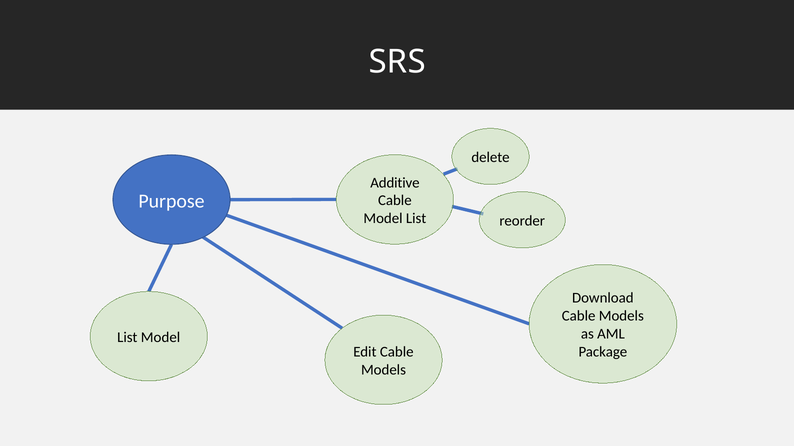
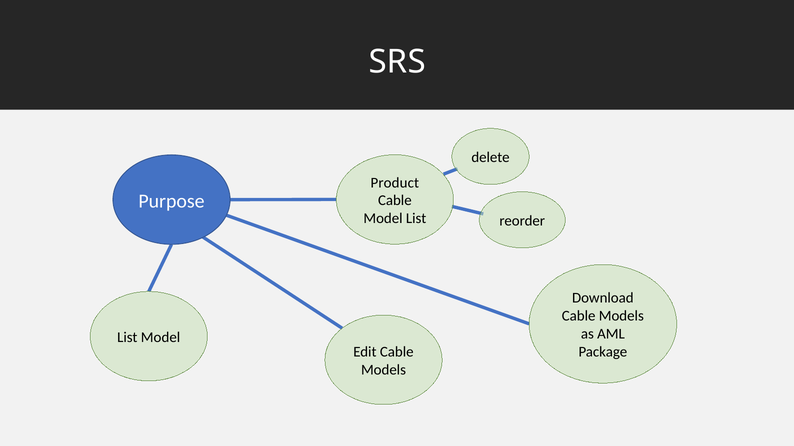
Additive: Additive -> Product
